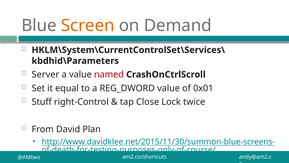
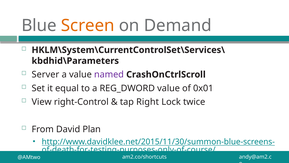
named colour: red -> purple
Stuff: Stuff -> View
Close: Close -> Right
